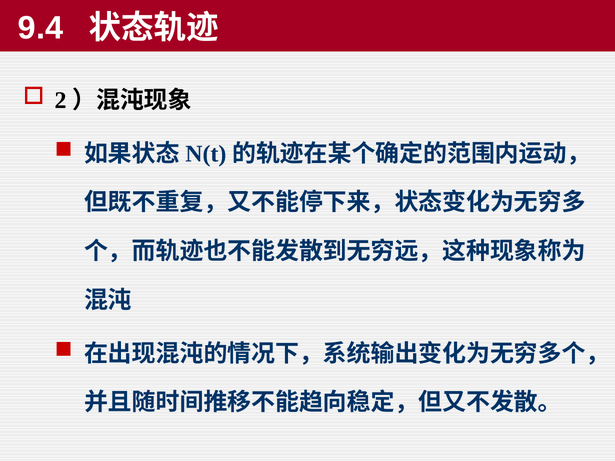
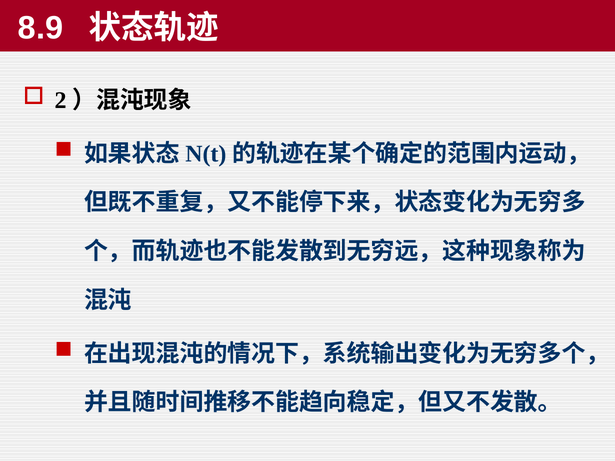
9.4: 9.4 -> 8.9
